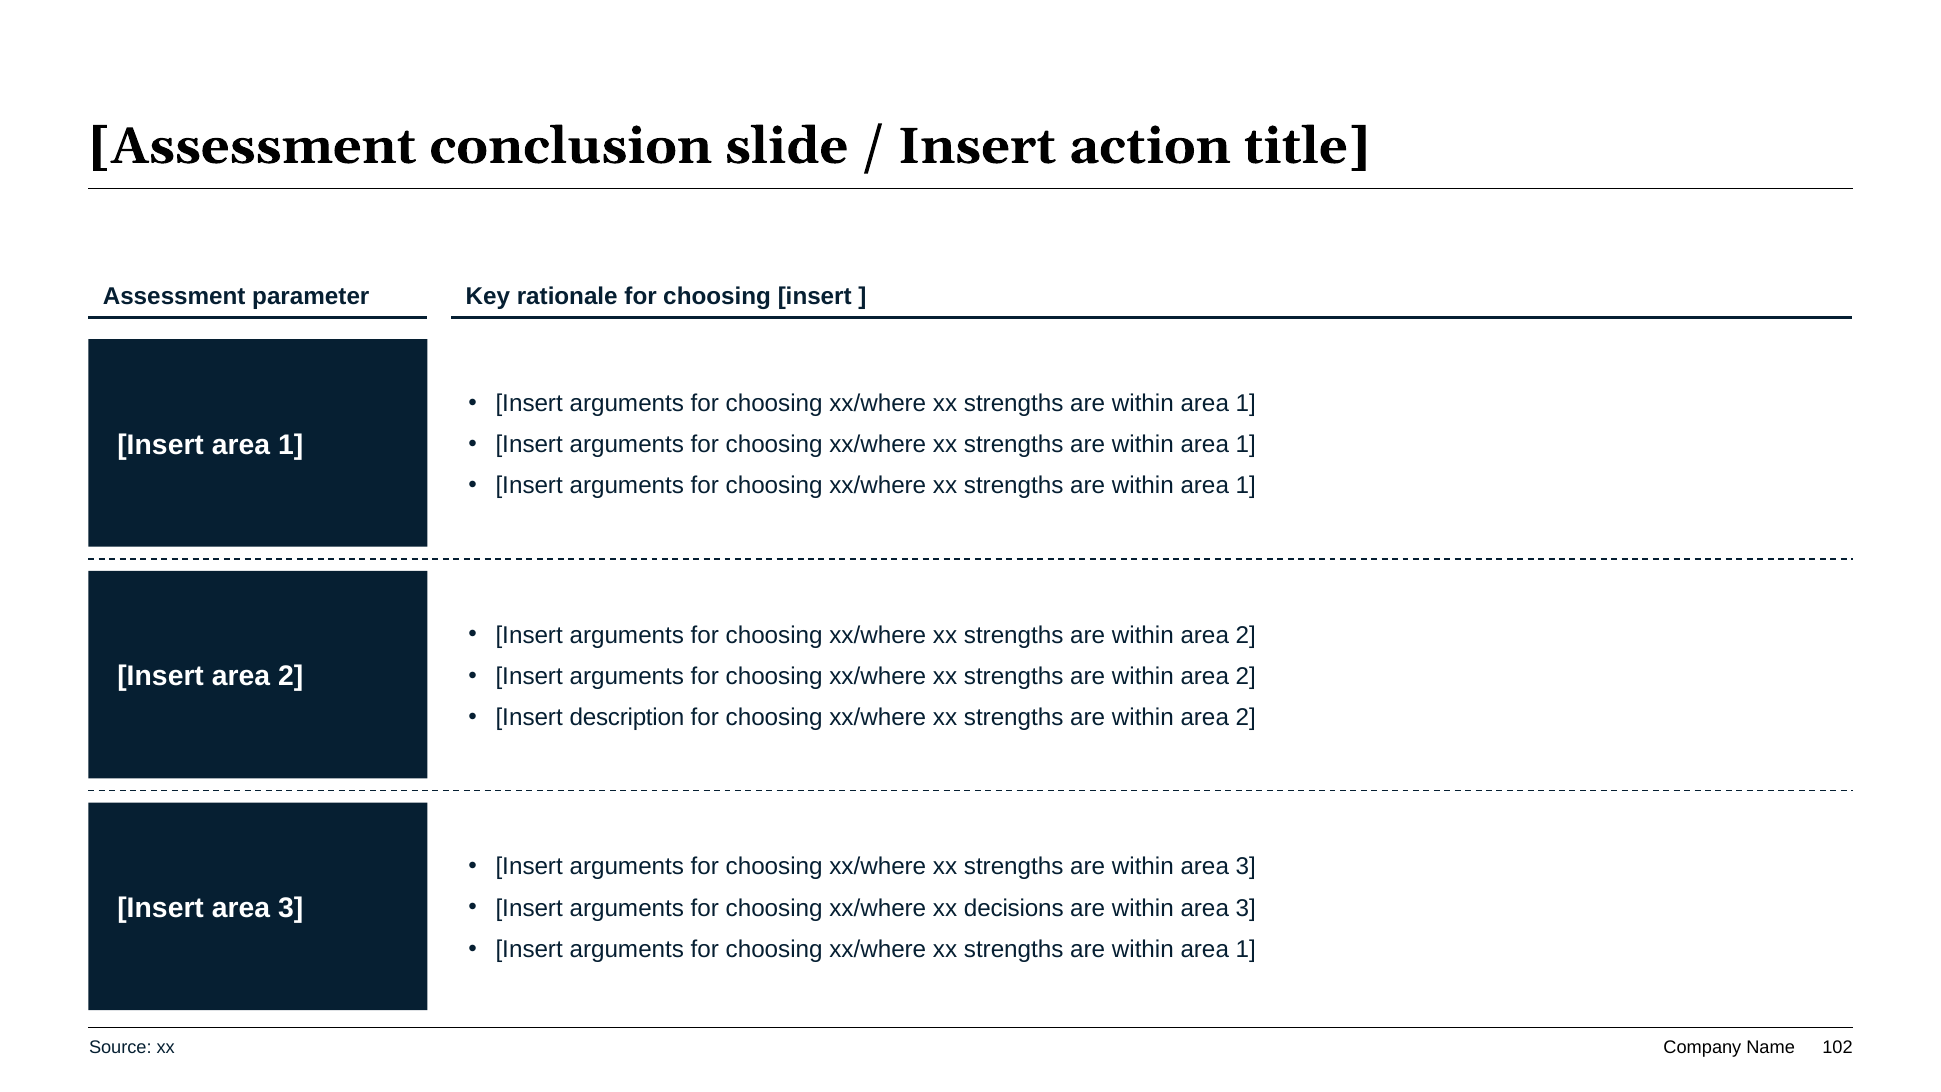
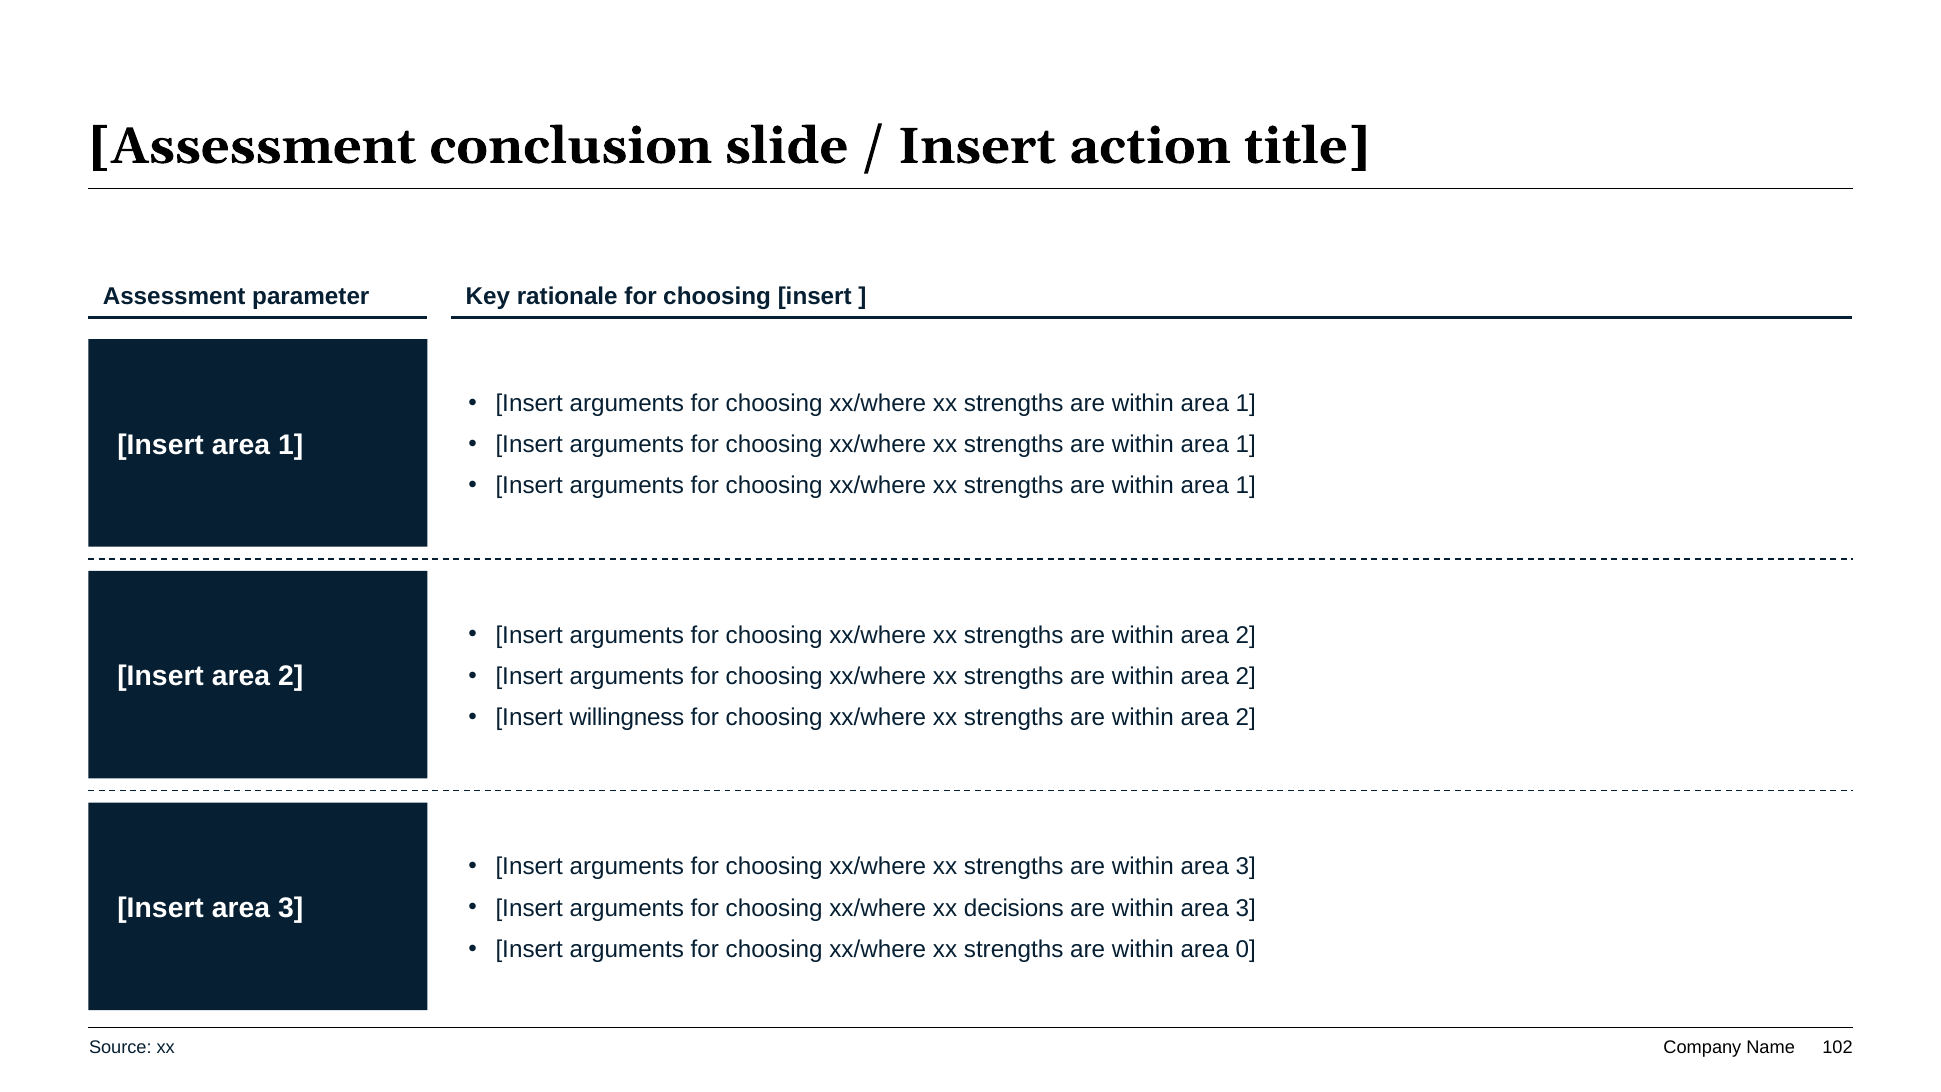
description: description -> willingness
1 at (1246, 949): 1 -> 0
